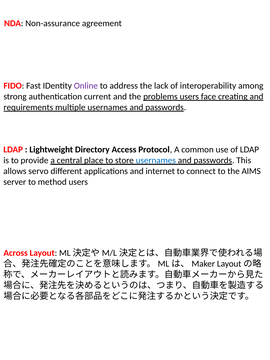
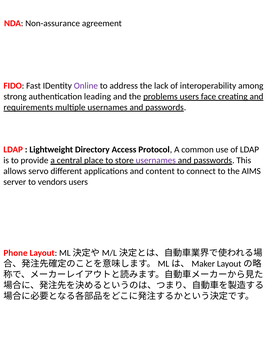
current: current -> leading
usernames at (156, 160) colour: blue -> purple
internet: internet -> content
method: method -> vendors
Across: Across -> Phone
